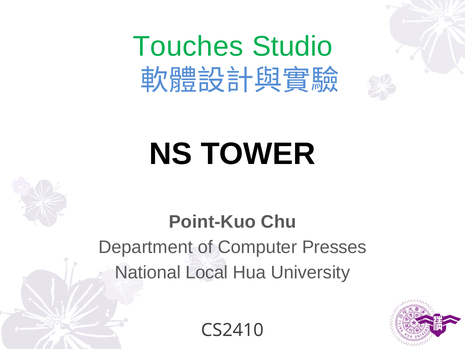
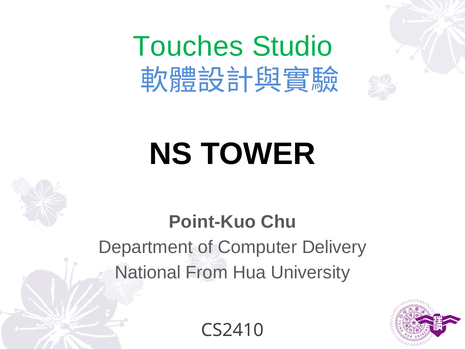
Presses: Presses -> Delivery
Local: Local -> From
